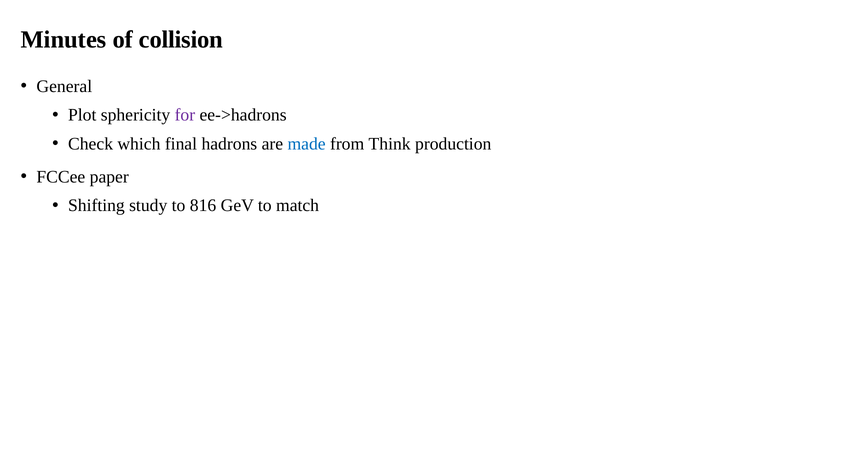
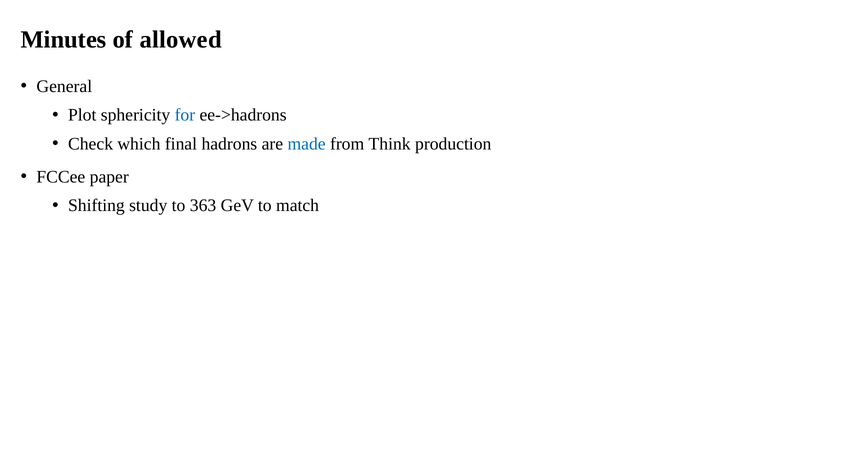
collision: collision -> allowed
for colour: purple -> blue
816: 816 -> 363
